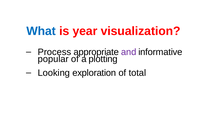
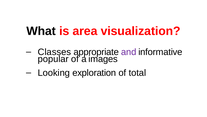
What colour: blue -> black
year: year -> area
Process: Process -> Classes
plotting: plotting -> images
